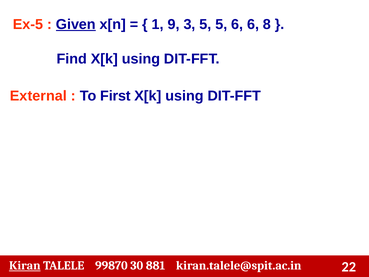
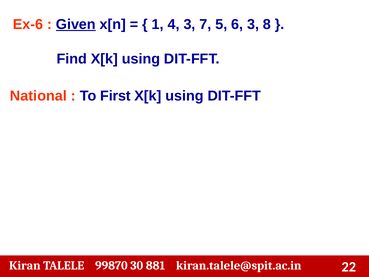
Ex-5: Ex-5 -> Ex-6
9: 9 -> 4
3 5: 5 -> 7
6 6: 6 -> 3
External: External -> National
Kiran underline: present -> none
